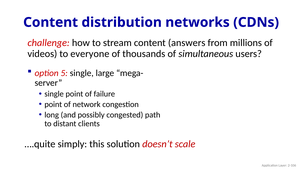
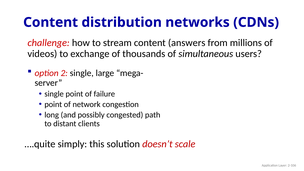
everyone: everyone -> exchange
5: 5 -> 2
